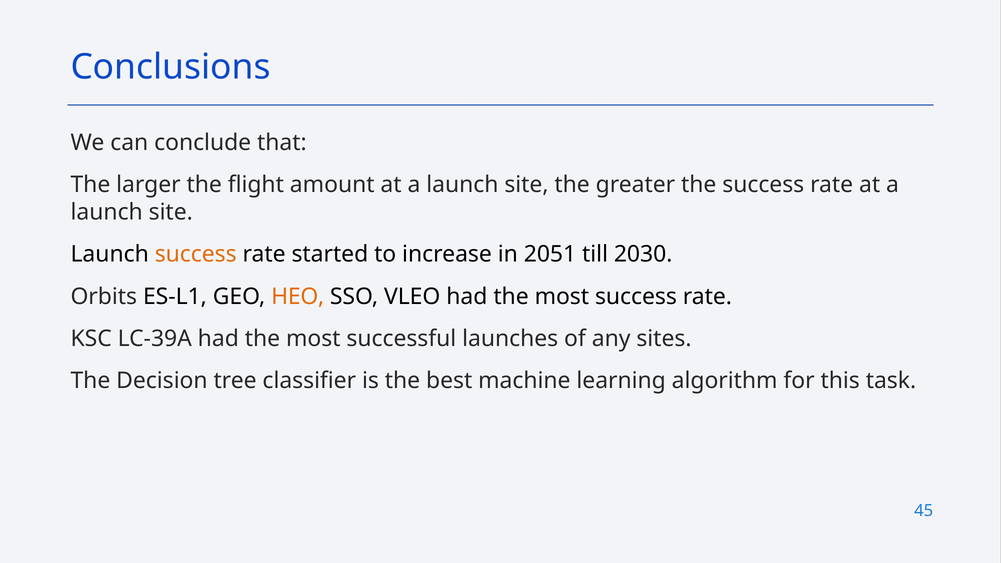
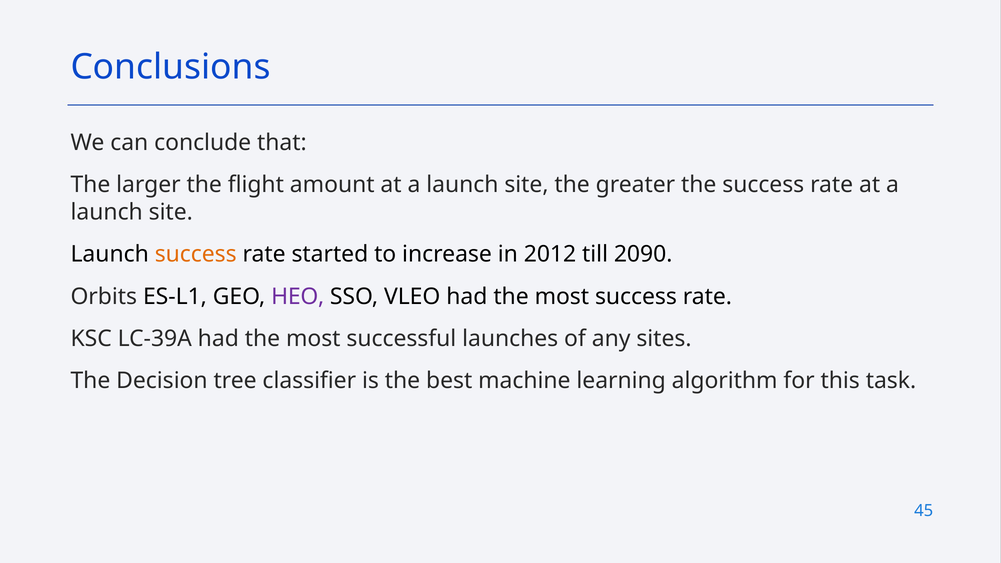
2051: 2051 -> 2012
2030: 2030 -> 2090
HEO colour: orange -> purple
